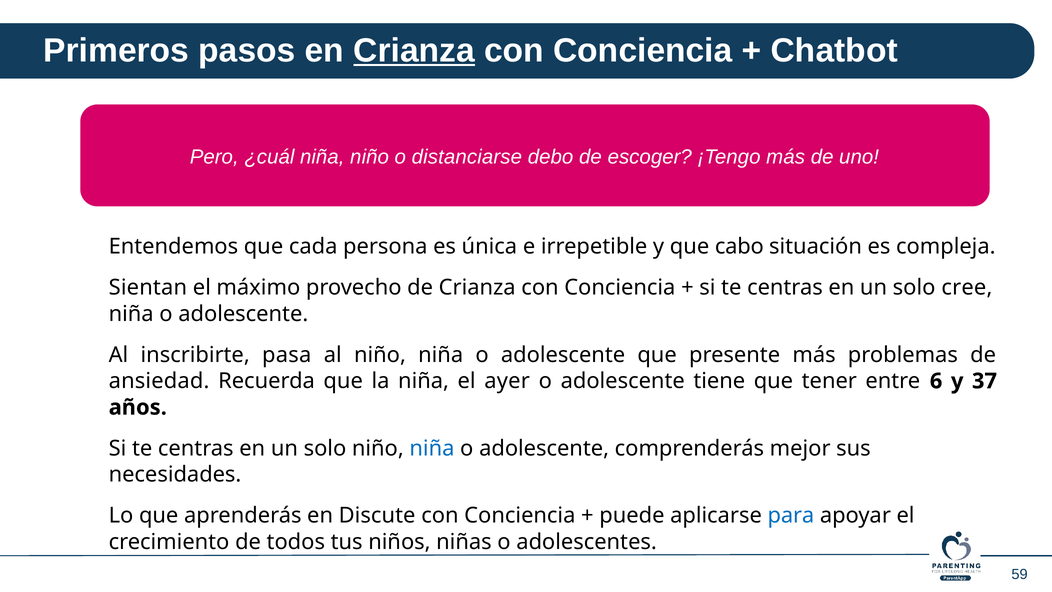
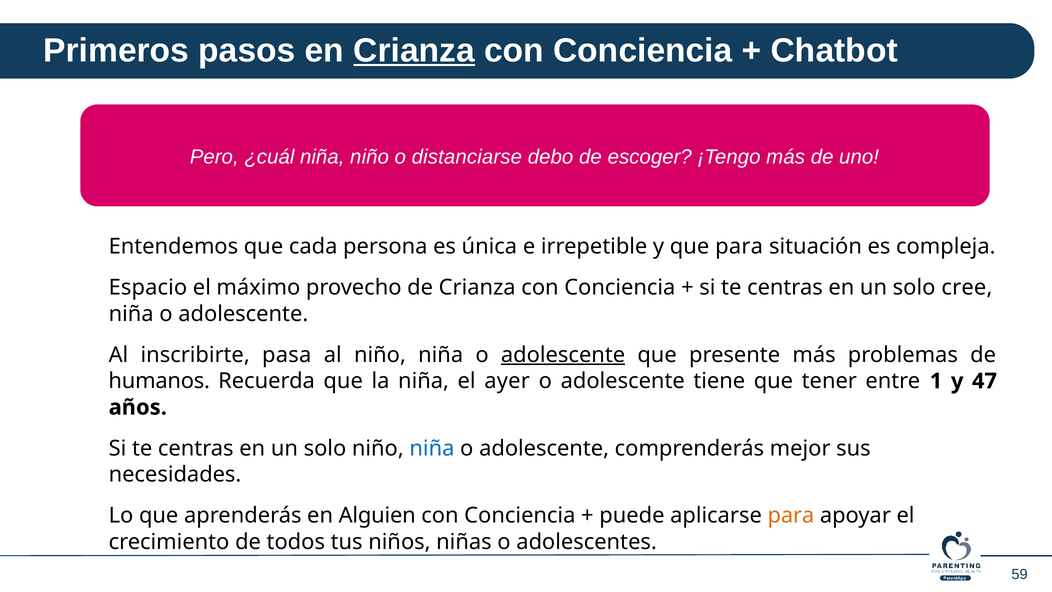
que cabo: cabo -> para
Sientan: Sientan -> Espacio
adolescente at (563, 355) underline: none -> present
ansiedad: ansiedad -> humanos
6: 6 -> 1
37: 37 -> 47
Discute: Discute -> Alguien
para at (791, 515) colour: blue -> orange
